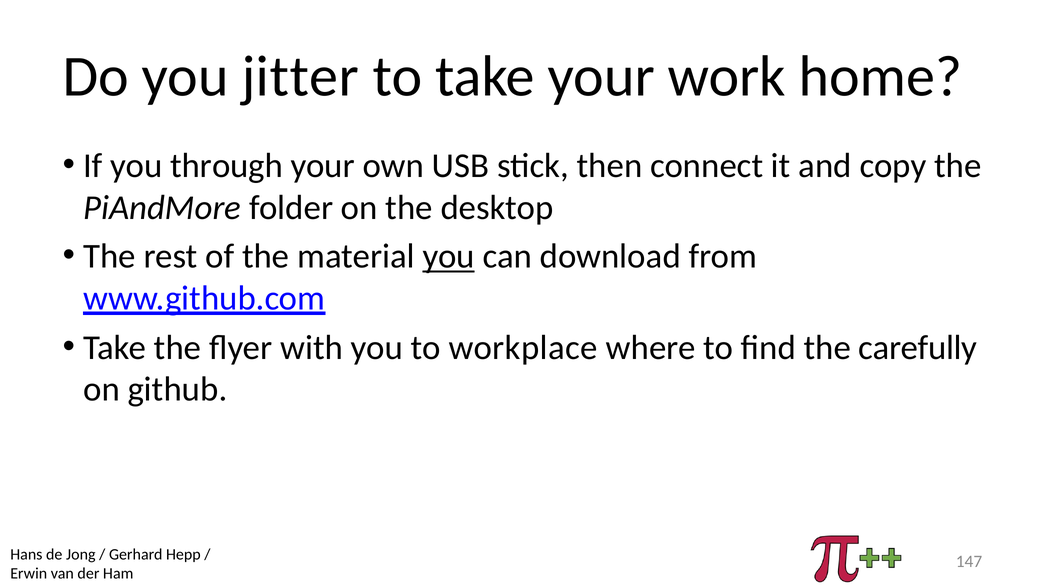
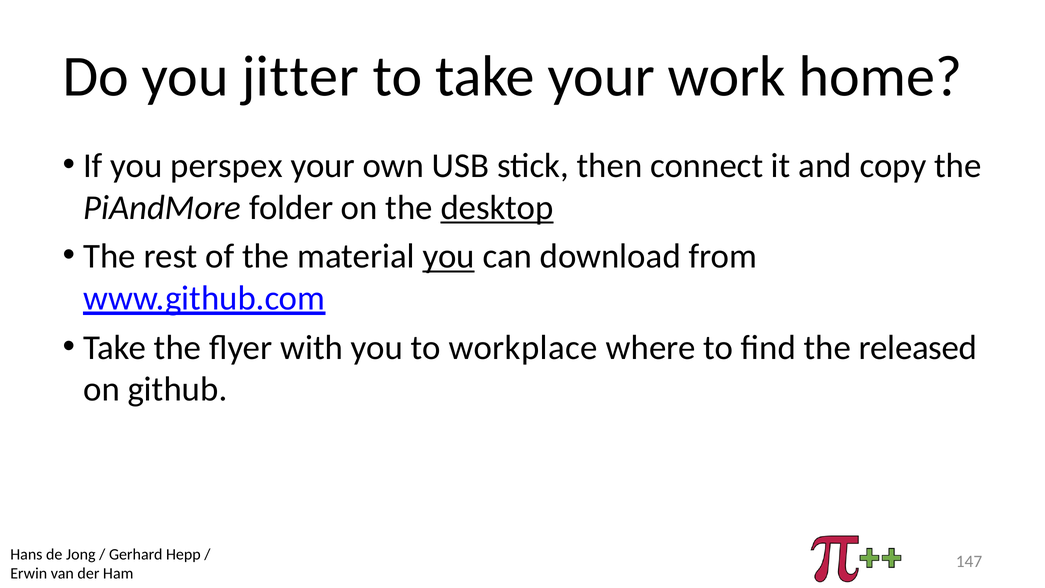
through: through -> perspex
desktop underline: none -> present
carefully: carefully -> released
